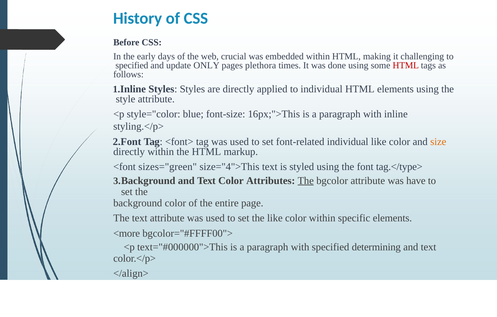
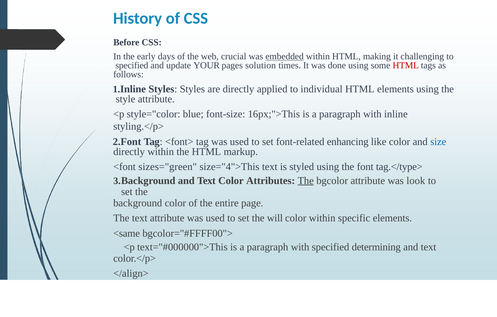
embedded underline: none -> present
ONLY: ONLY -> YOUR
plethora: plethora -> solution
font-related individual: individual -> enhancing
size colour: orange -> blue
have: have -> look
the like: like -> will
<more: <more -> <same
